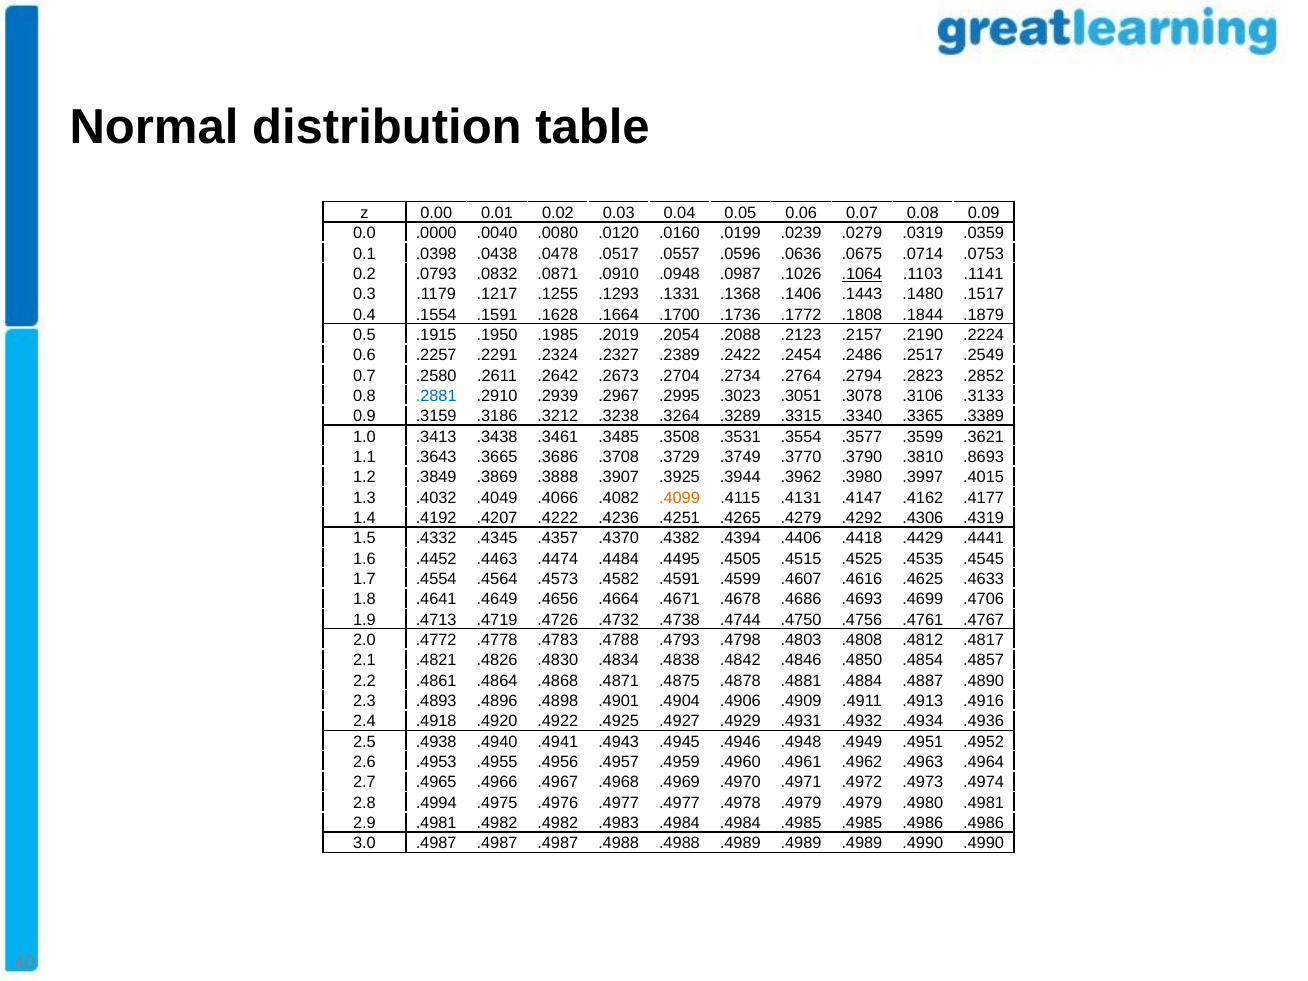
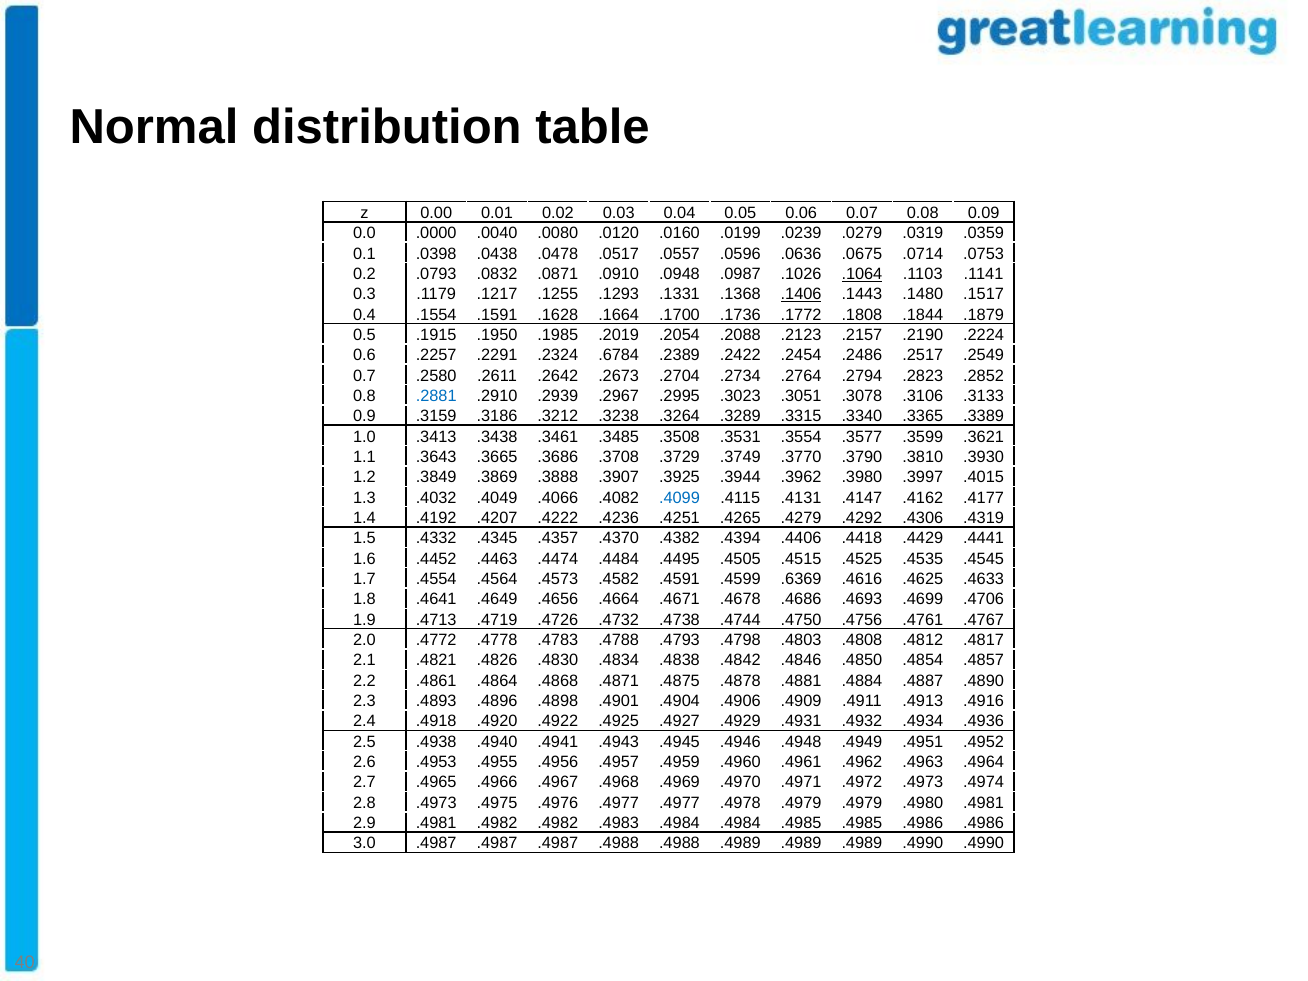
.1406 underline: none -> present
.2327: .2327 -> .6784
.8693: .8693 -> .3930
.4099 colour: orange -> blue
.4607: .4607 -> .6369
2.8 .4994: .4994 -> .4973
